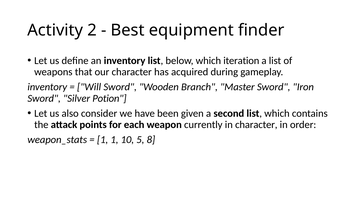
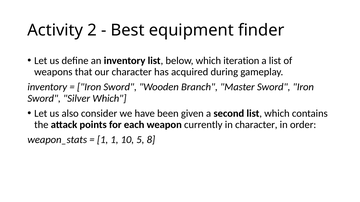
Will at (89, 87): Will -> Iron
Silver Potion: Potion -> Which
